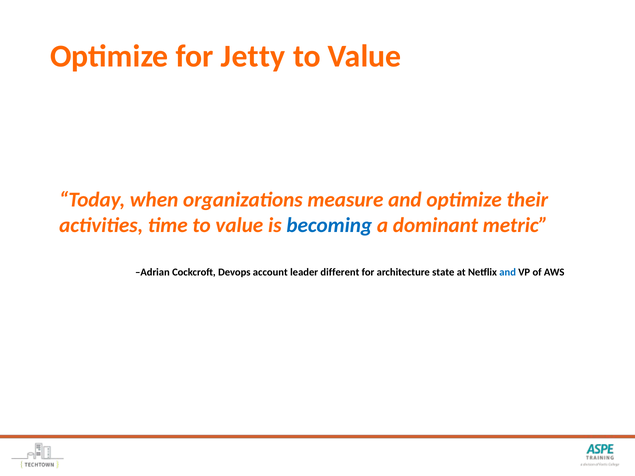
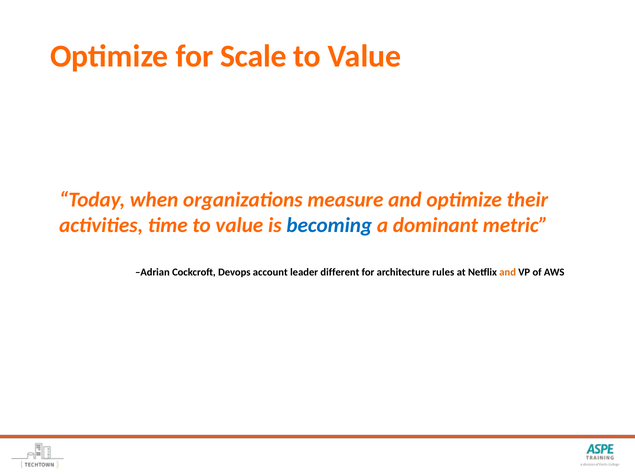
Jetty: Jetty -> Scale
state: state -> rules
and at (508, 272) colour: blue -> orange
